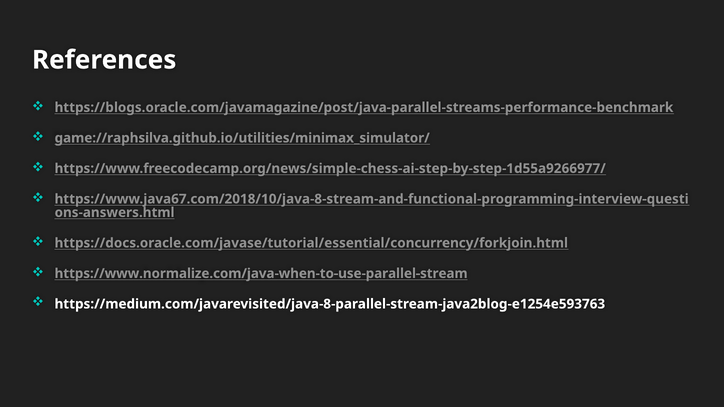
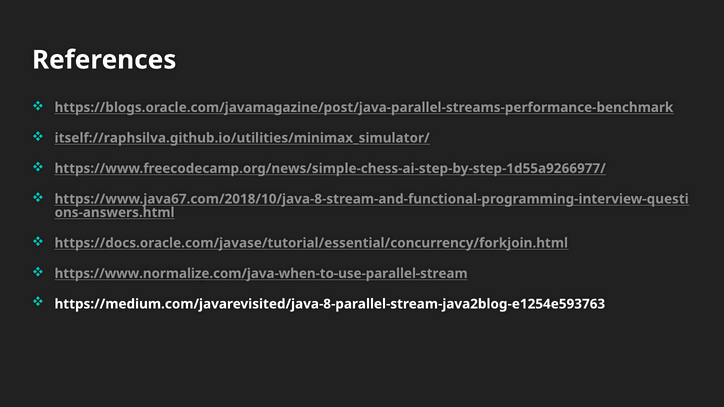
game://raphsilva.github.io/utilities/minimax_simulator/: game://raphsilva.github.io/utilities/minimax_simulator/ -> itself://raphsilva.github.io/utilities/minimax_simulator/
